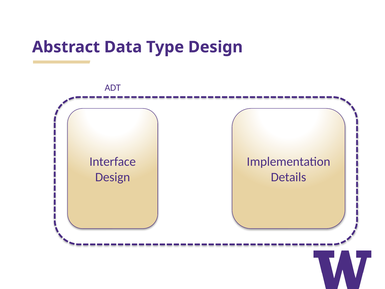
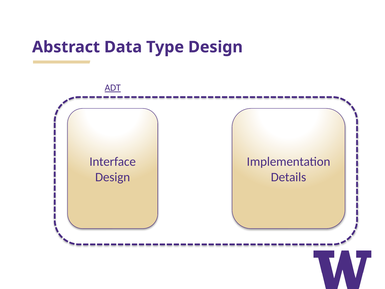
ADT underline: none -> present
